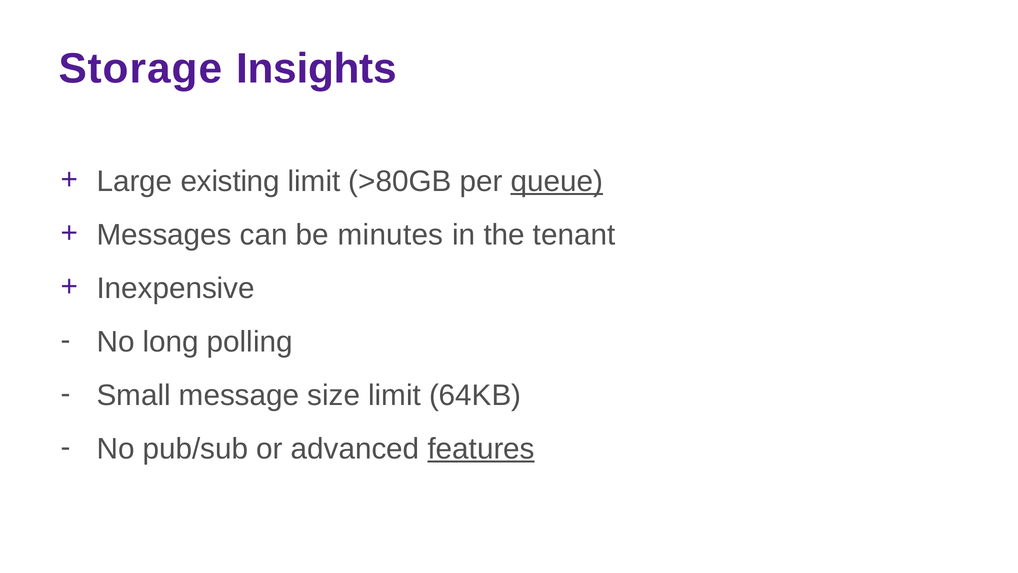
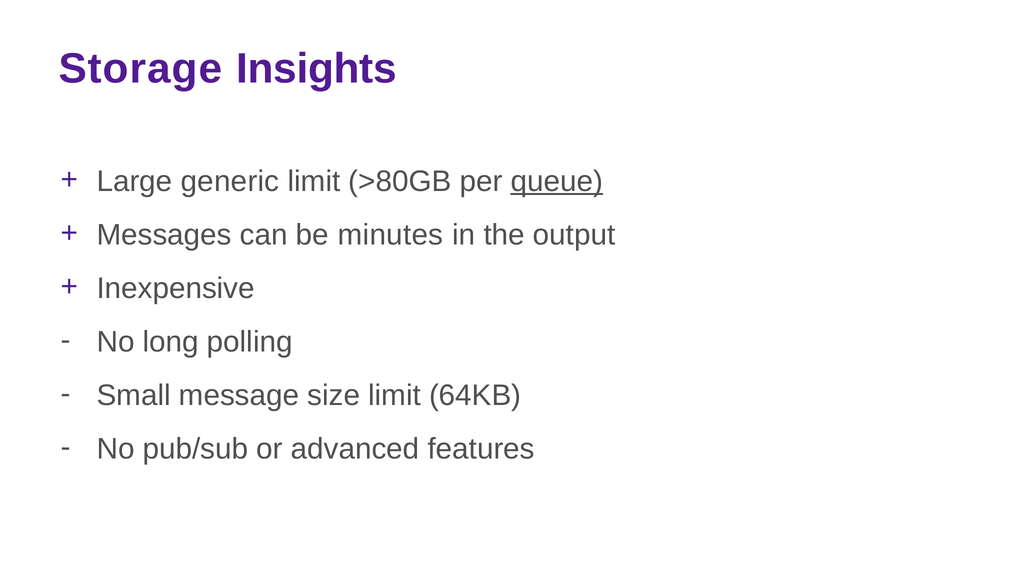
existing: existing -> generic
tenant: tenant -> output
features underline: present -> none
